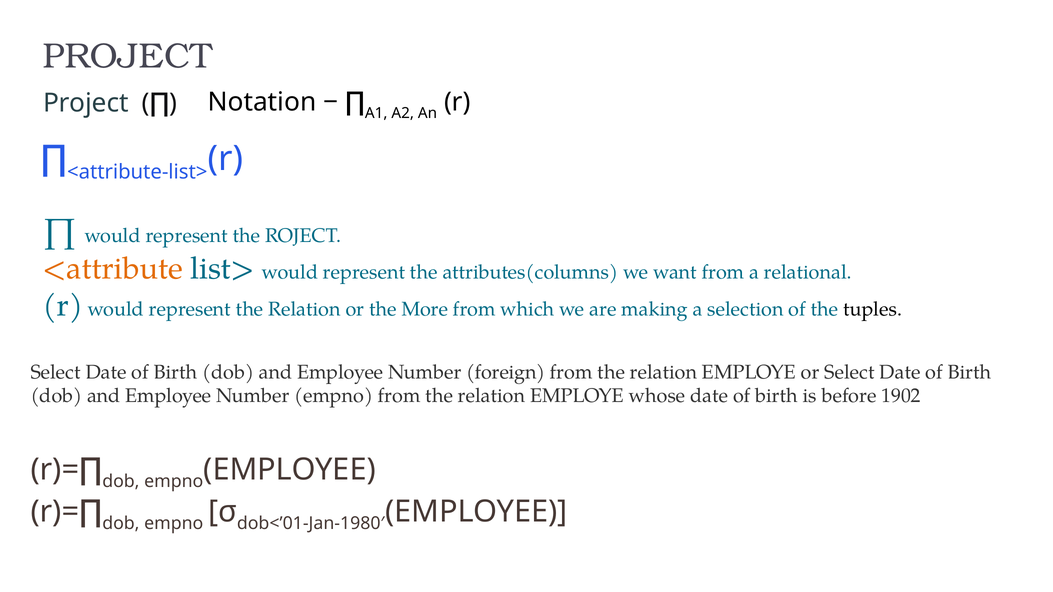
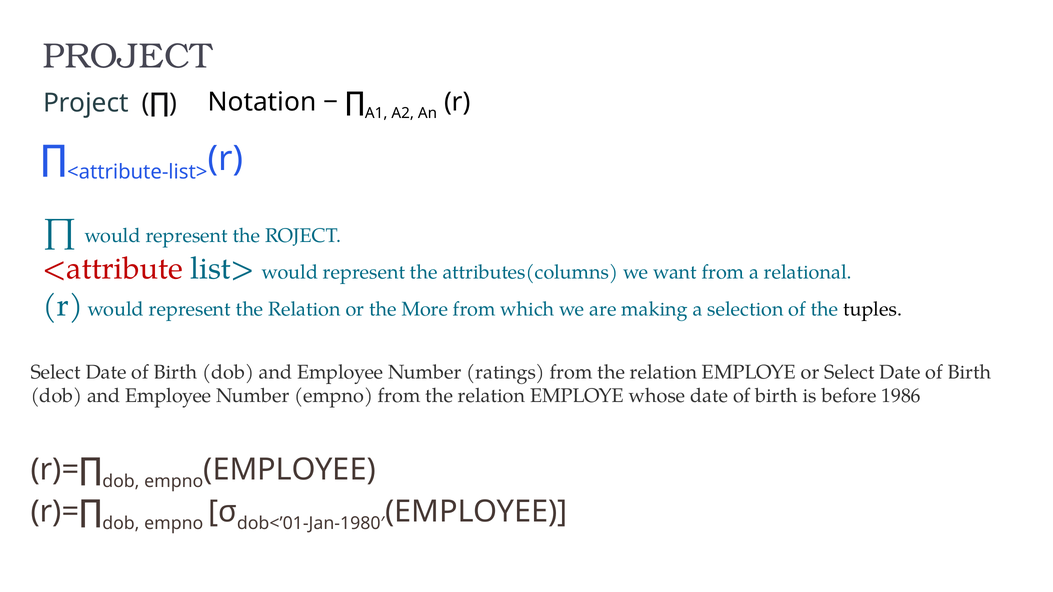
<attribute colour: orange -> red
foreign: foreign -> ratings
1902: 1902 -> 1986
